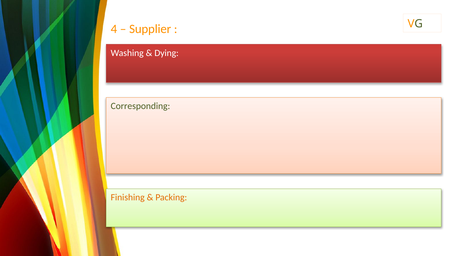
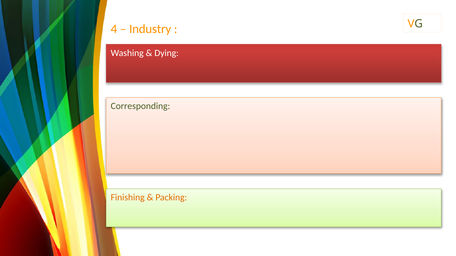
Supplier: Supplier -> Industry
